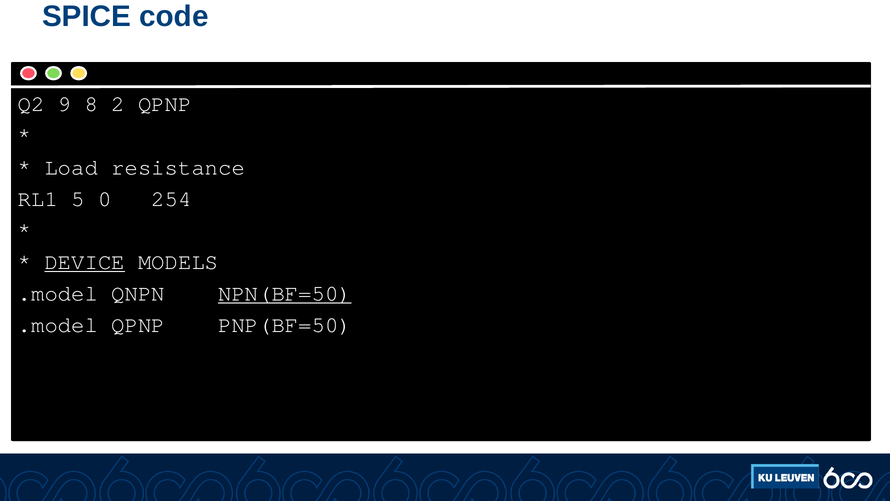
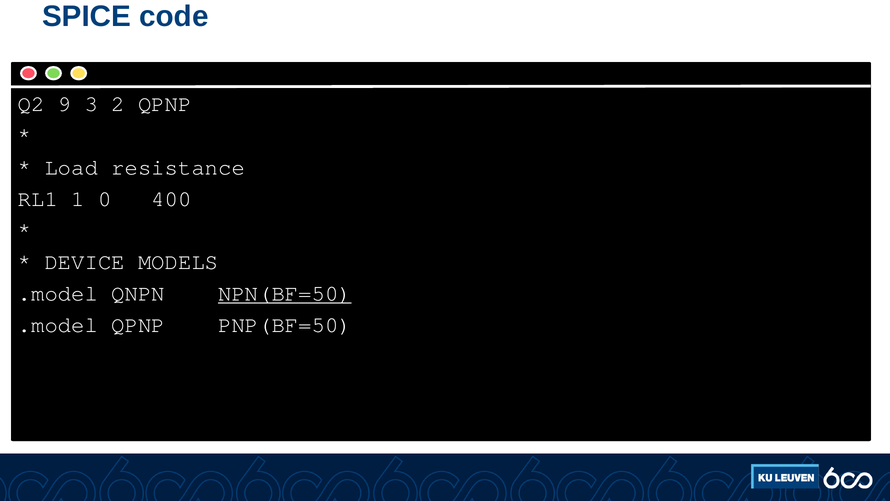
8: 8 -> 3
5: 5 -> 1
254: 254 -> 400
DEVICE underline: present -> none
